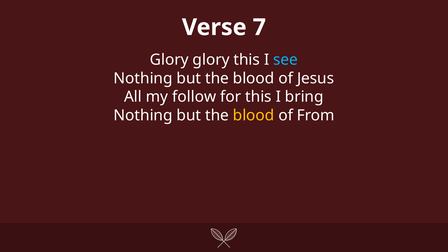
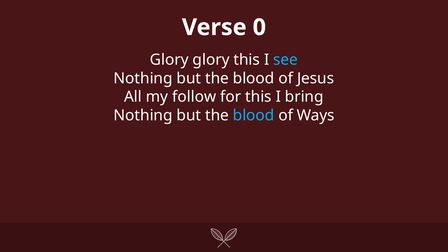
7: 7 -> 0
blood at (254, 115) colour: yellow -> light blue
From: From -> Ways
